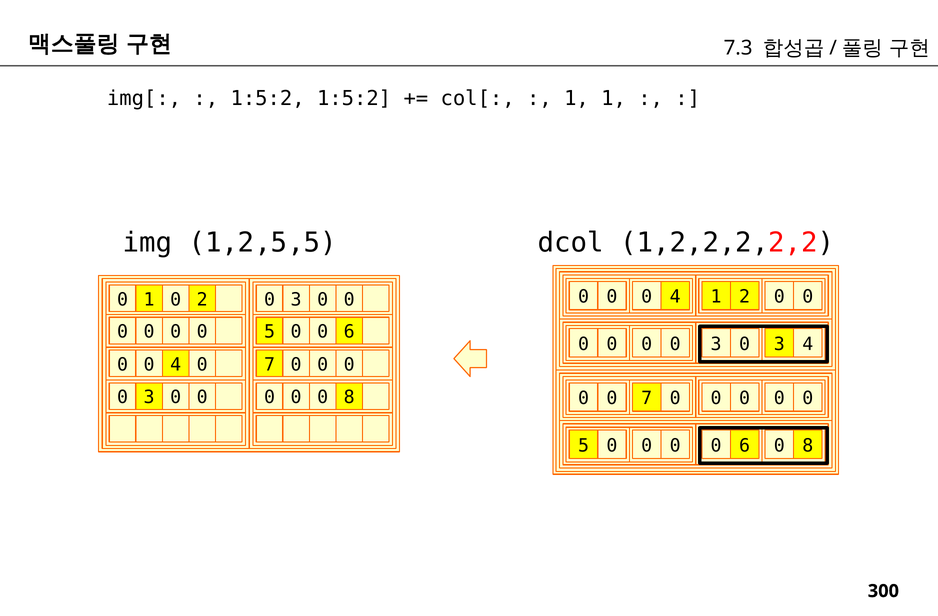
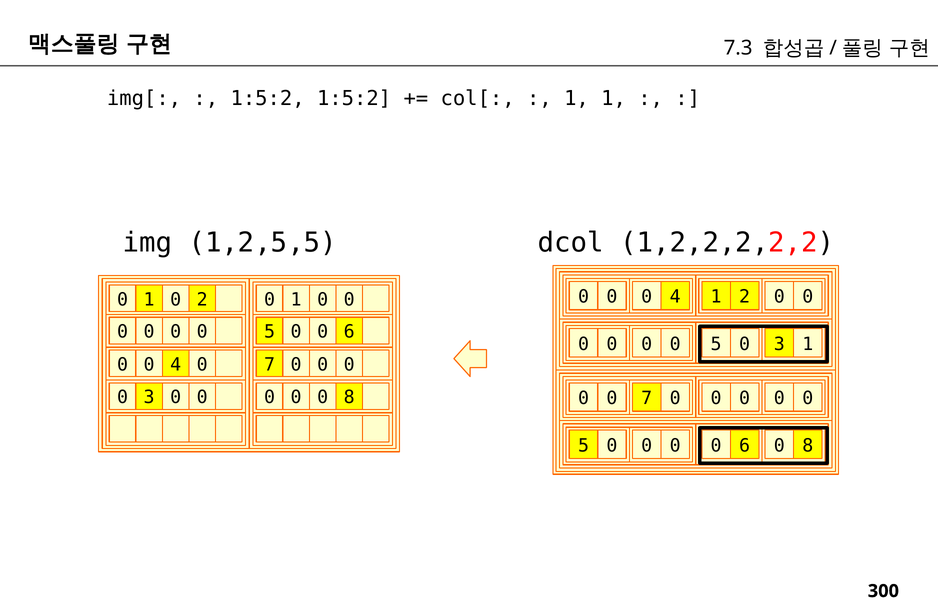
3 at (296, 300): 3 -> 1
3 at (716, 344): 3 -> 5
3 4: 4 -> 1
